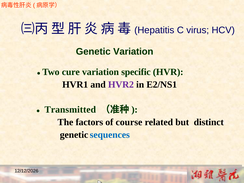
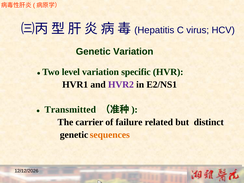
cure: cure -> level
factors: factors -> carrier
course: course -> failure
sequences colour: blue -> orange
